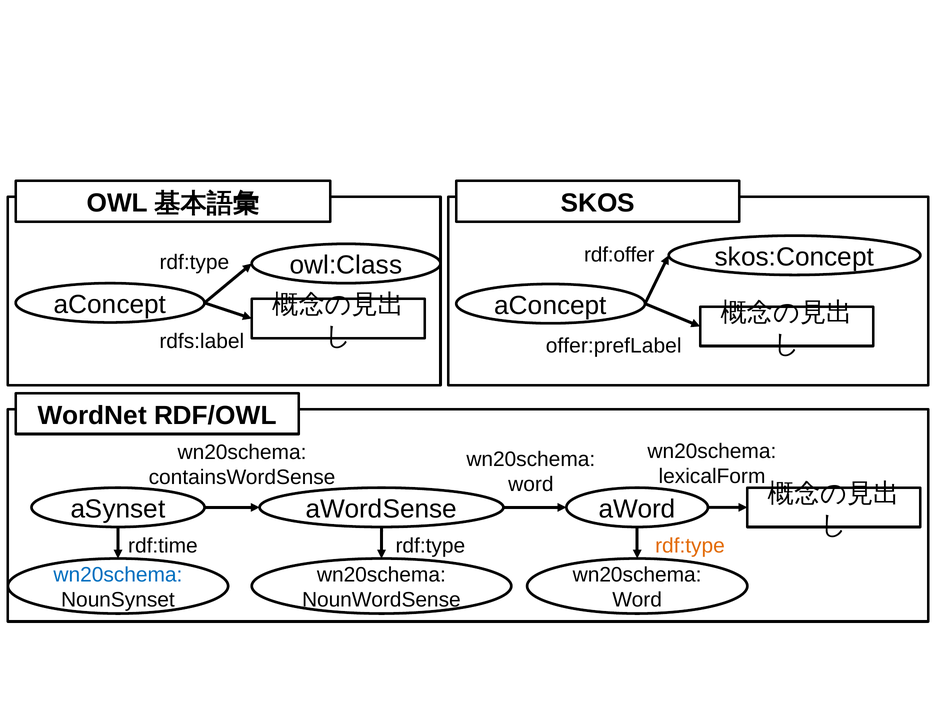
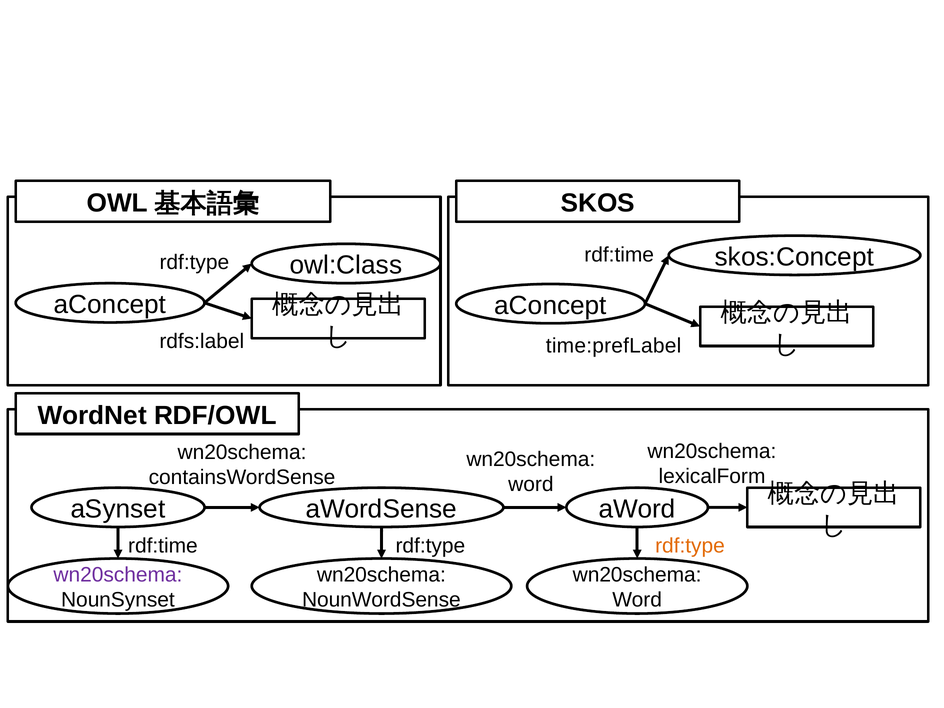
rdf:offer at (619, 255): rdf:offer -> rdf:time
offer:prefLabel: offer:prefLabel -> time:prefLabel
wn20schema at (118, 575) colour: blue -> purple
